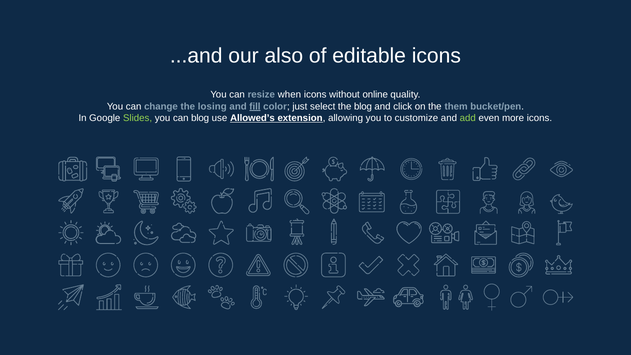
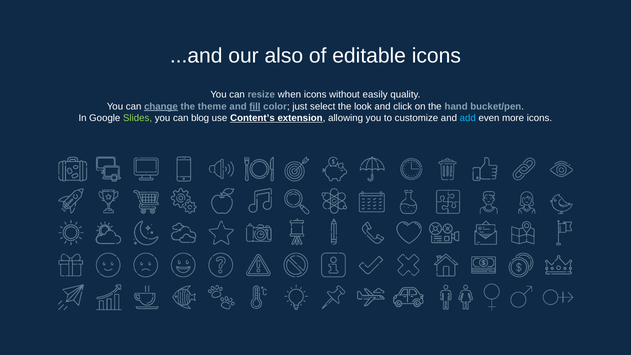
online: online -> easily
change underline: none -> present
losing: losing -> theme
the blog: blog -> look
them: them -> hand
Allowed’s: Allowed’s -> Content’s
add colour: light green -> light blue
